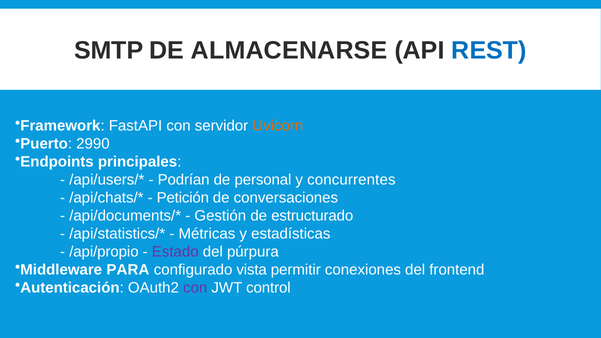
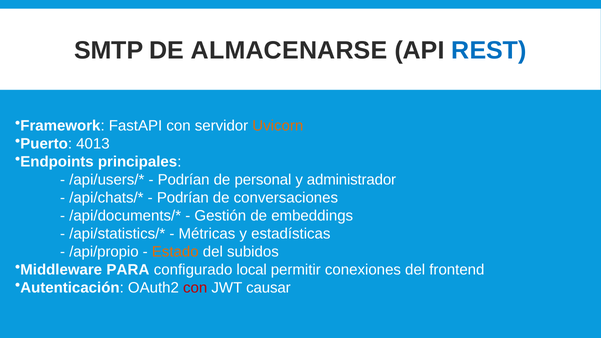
2990: 2990 -> 4013
concurrentes: concurrentes -> administrador
Petición at (183, 198): Petición -> Podrían
estructurado: estructurado -> embeddings
Estado colour: purple -> orange
púrpura: púrpura -> subidos
vista: vista -> local
con at (195, 288) colour: purple -> red
control: control -> causar
